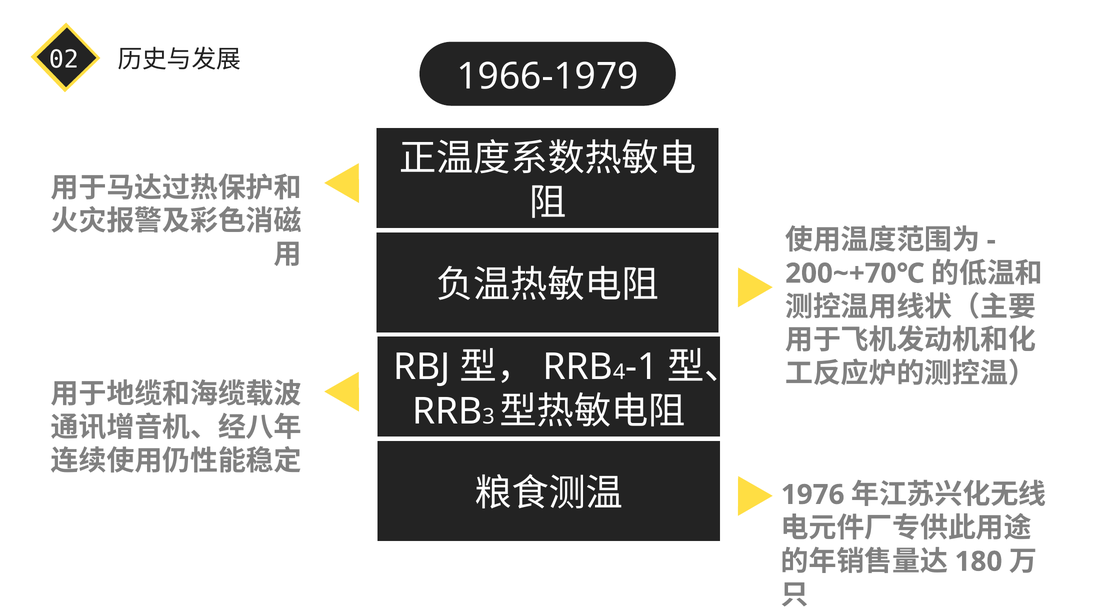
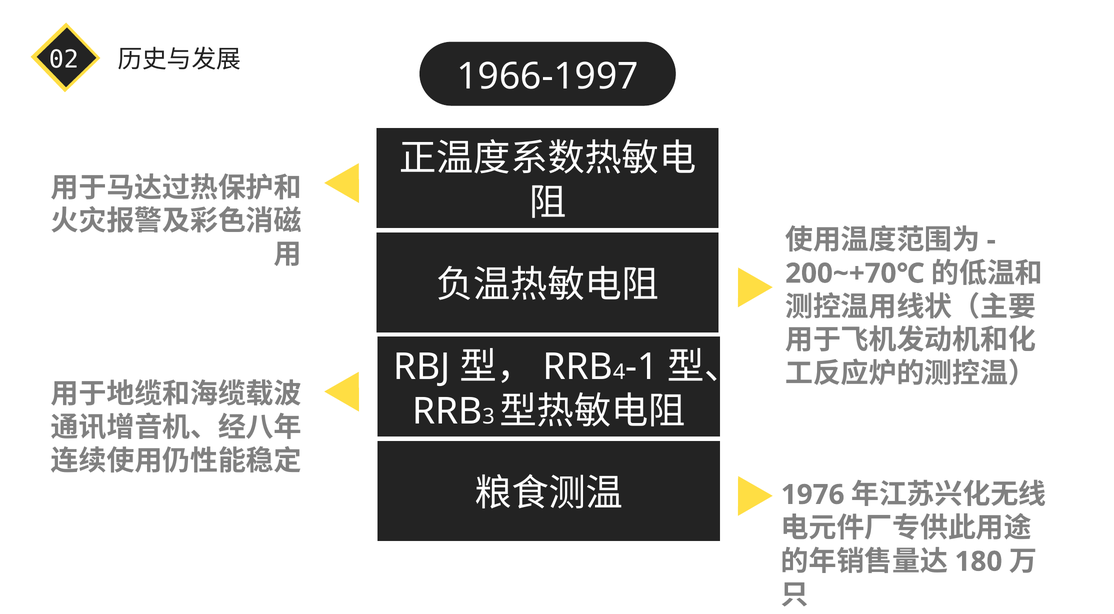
1966-1979: 1966-1979 -> 1966-1997
